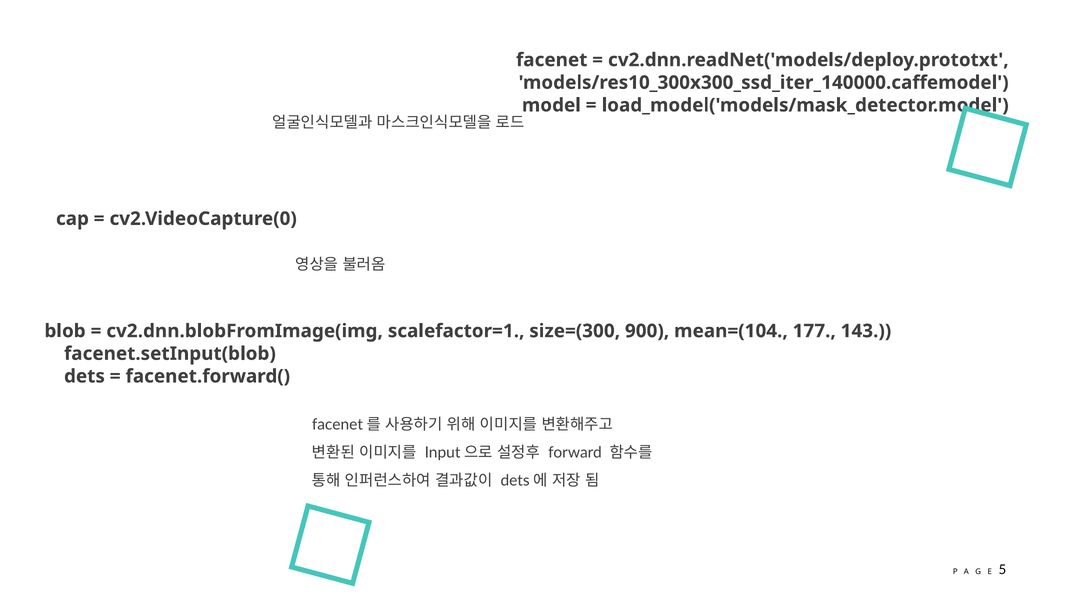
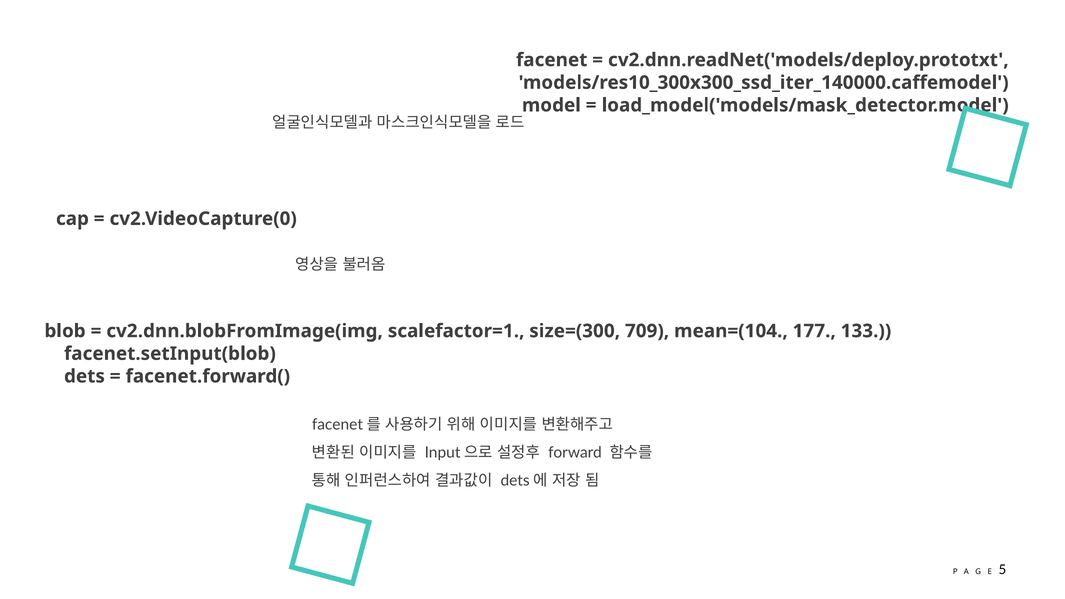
900: 900 -> 709
143: 143 -> 133
